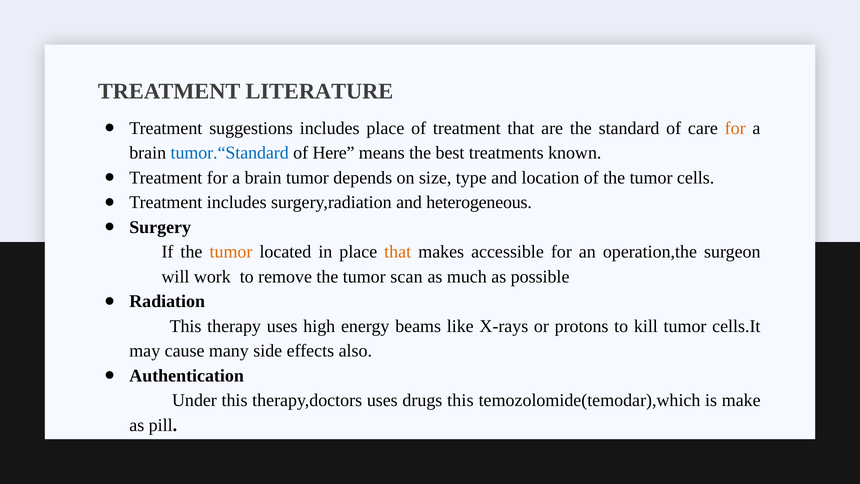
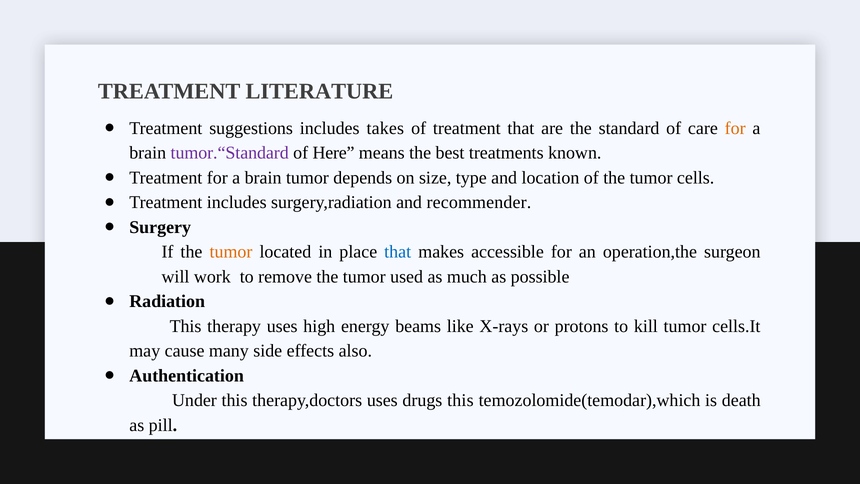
includes place: place -> takes
tumor.“Standard colour: blue -> purple
heterogeneous: heterogeneous -> recommender
that at (398, 252) colour: orange -> blue
scan: scan -> used
make: make -> death
